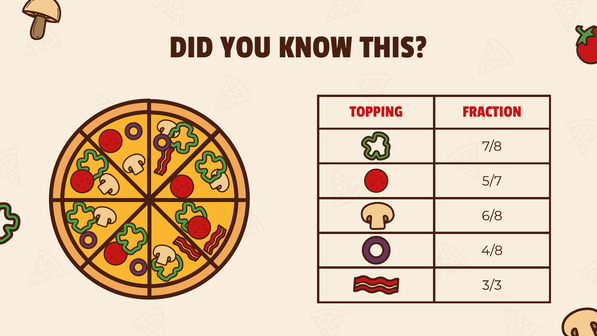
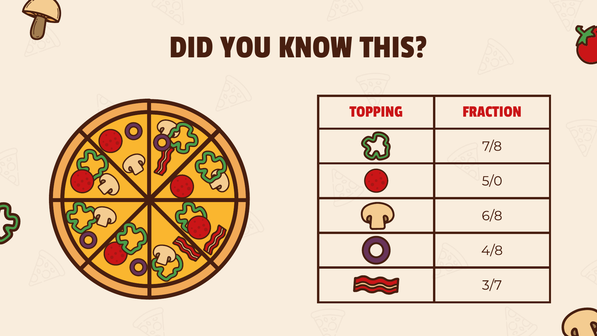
5/7: 5/7 -> 5/0
3/3: 3/3 -> 3/7
